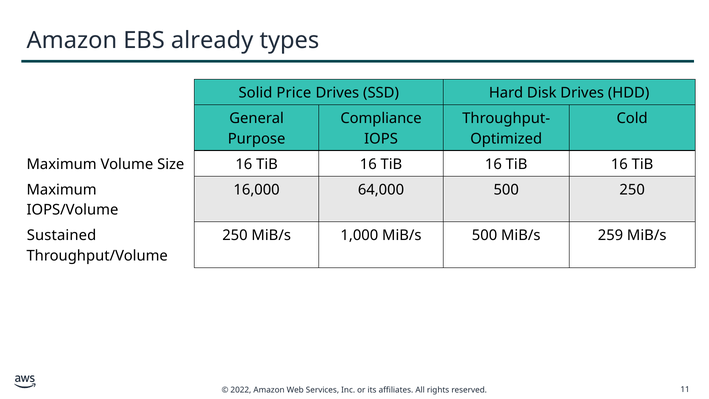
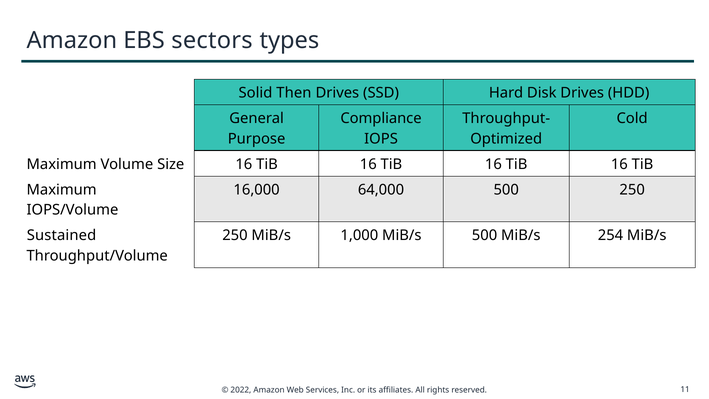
already: already -> sectors
Price: Price -> Then
259: 259 -> 254
